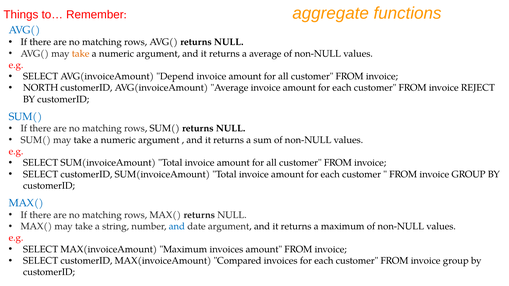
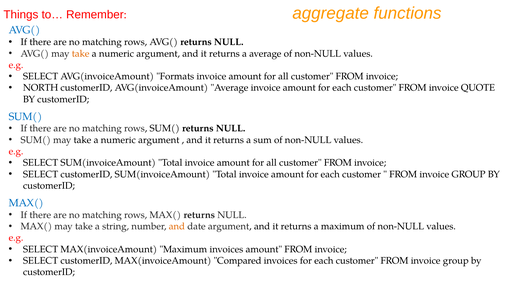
Depend: Depend -> Formats
REJECT: REJECT -> QUOTE
and at (177, 227) colour: blue -> orange
